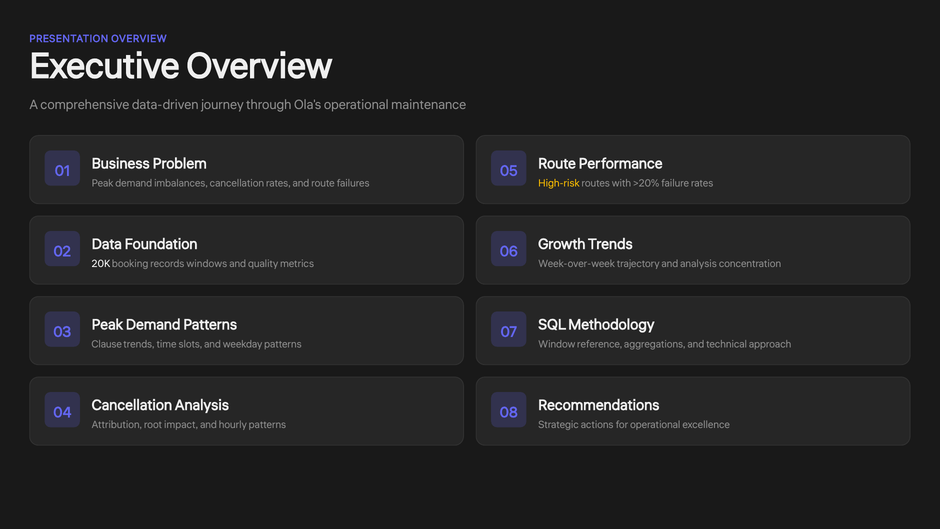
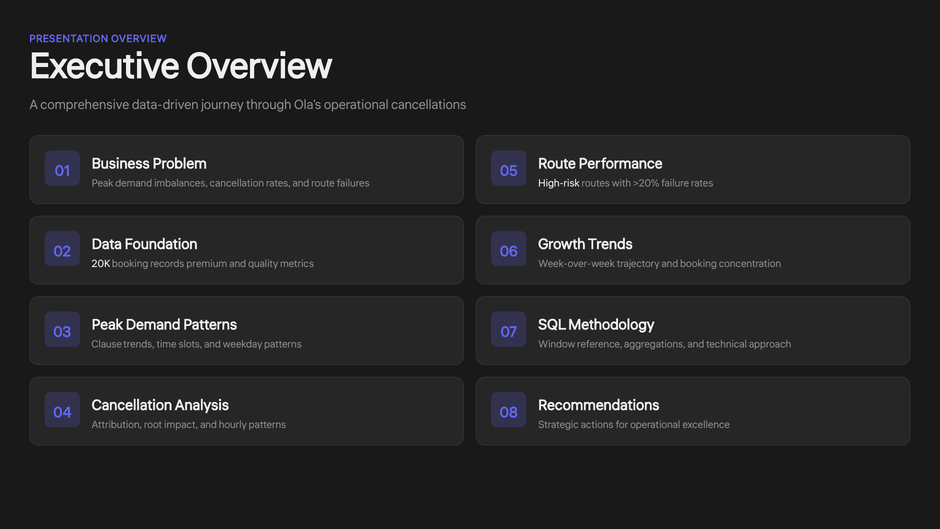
maintenance: maintenance -> cancellations
High-risk colour: yellow -> white
windows: windows -> premium
and analysis: analysis -> booking
